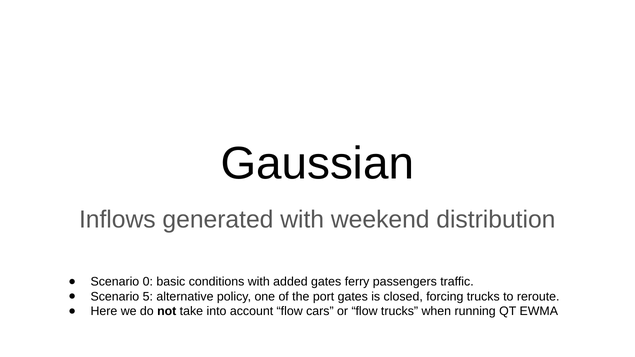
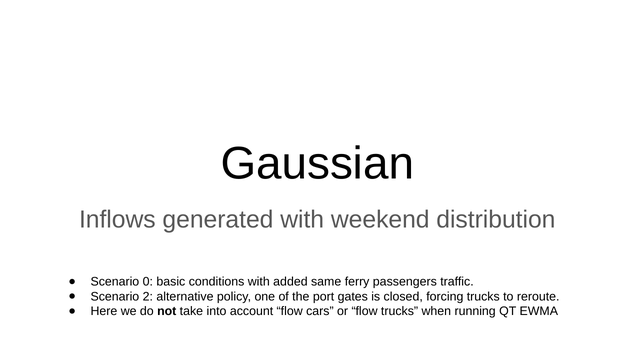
added gates: gates -> same
5: 5 -> 2
